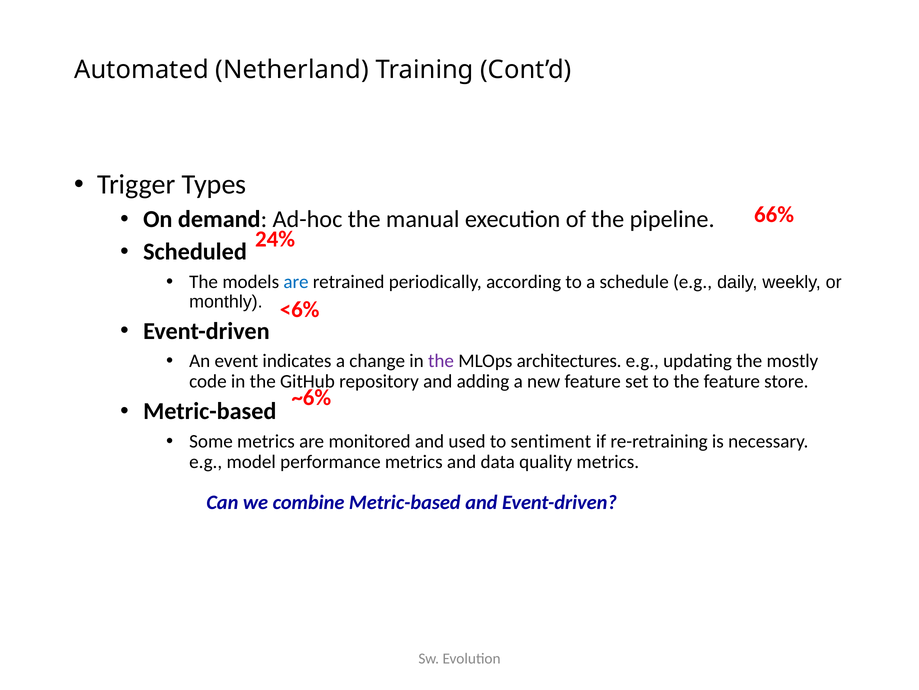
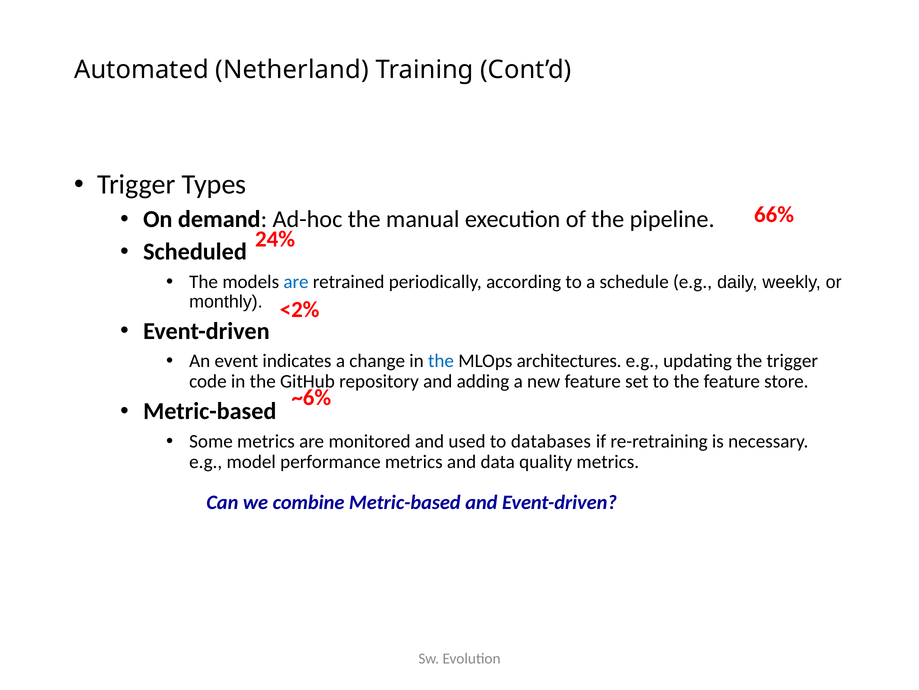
<6%: <6% -> <2%
the at (441, 360) colour: purple -> blue
the mostly: mostly -> trigger
sentiment: sentiment -> databases
